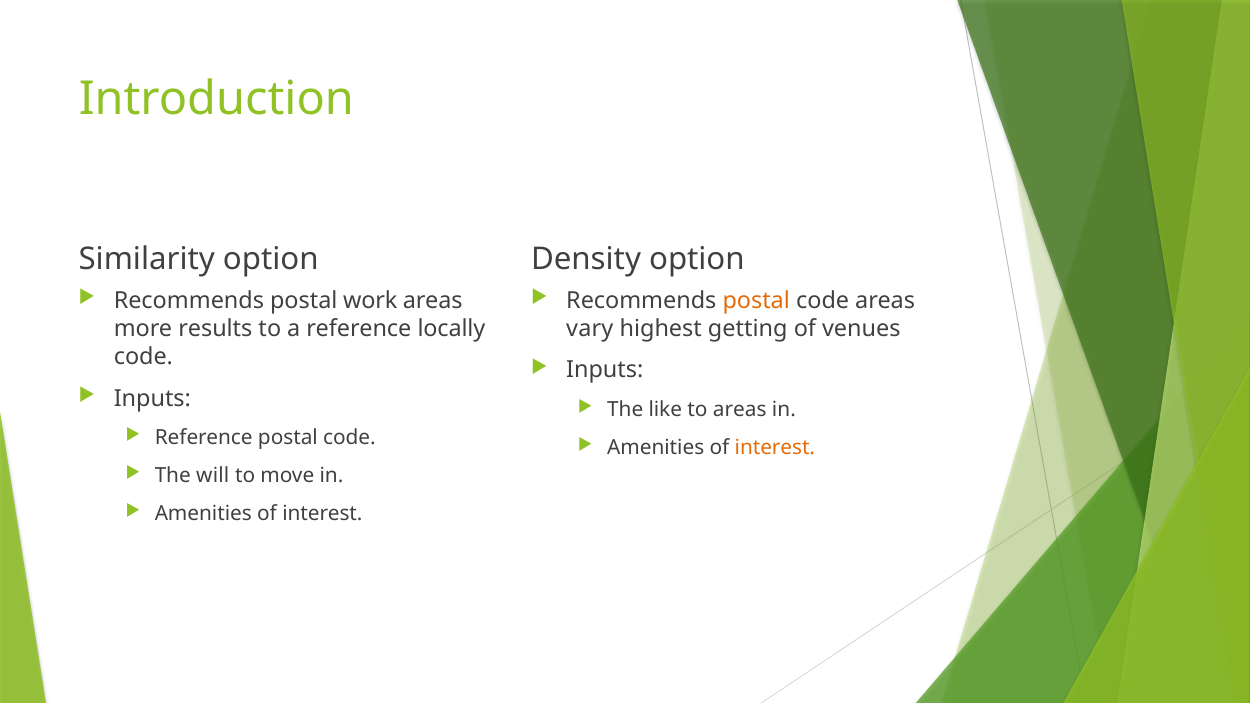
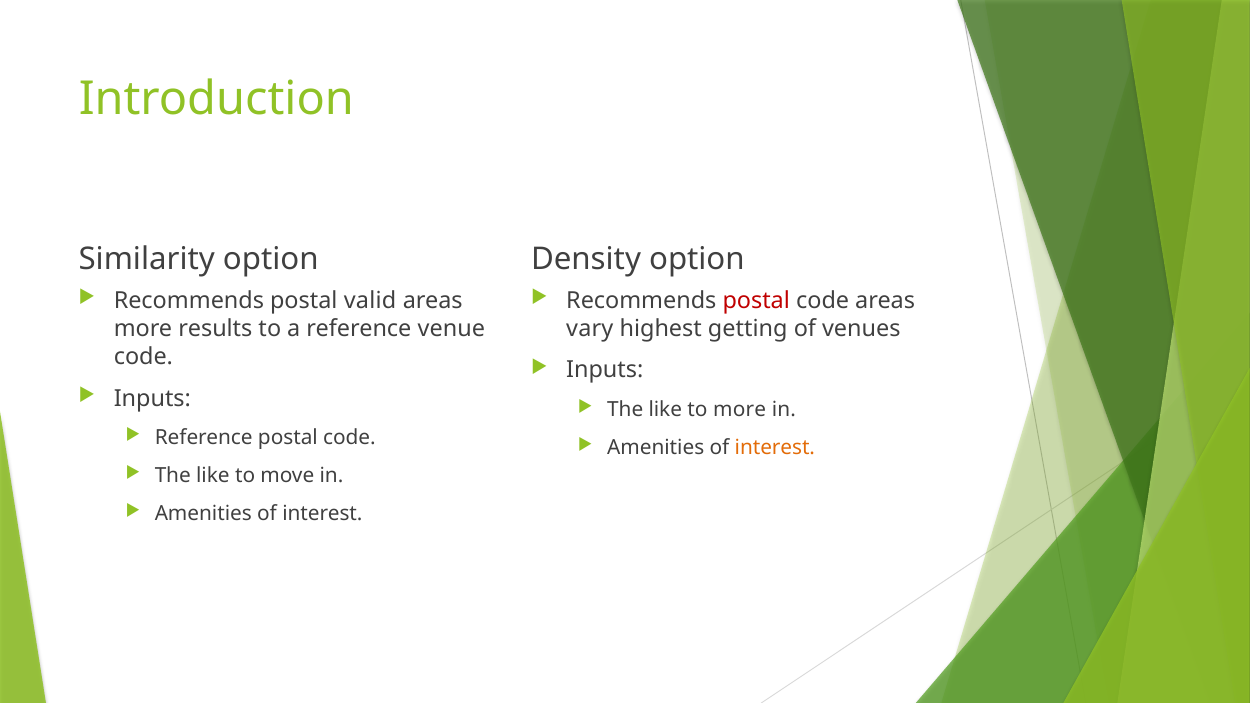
work: work -> valid
postal at (756, 301) colour: orange -> red
locally: locally -> venue
to areas: areas -> more
will at (213, 476): will -> like
